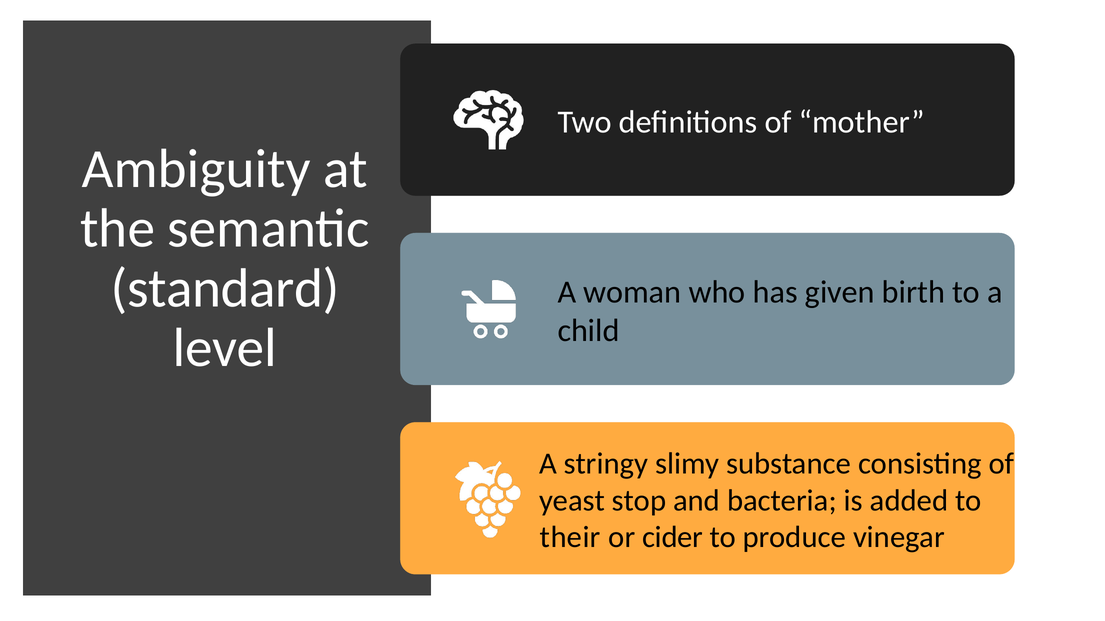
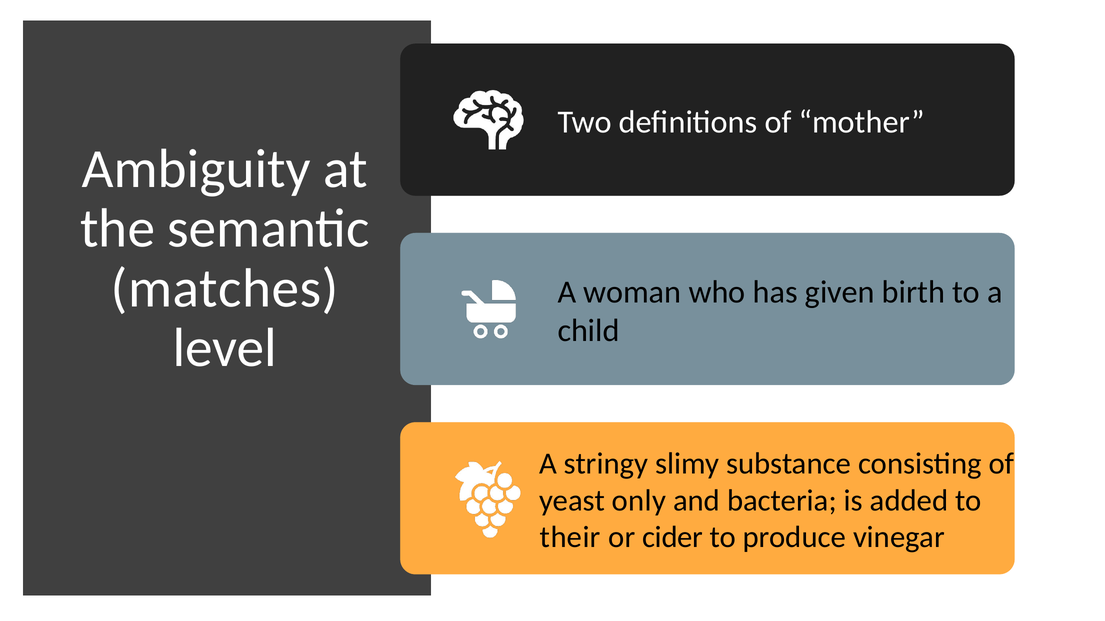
standard: standard -> matches
stop: stop -> only
